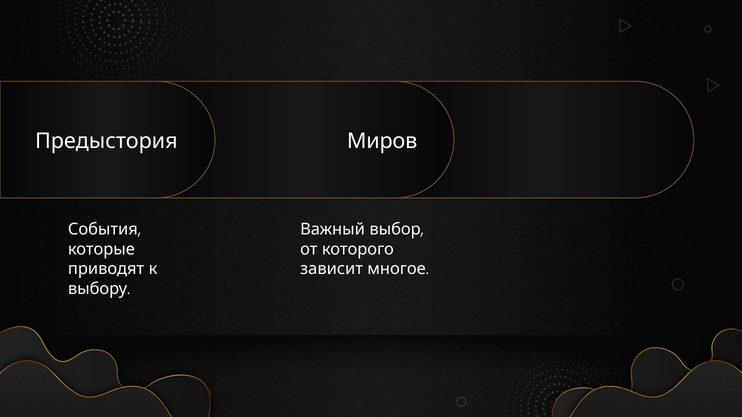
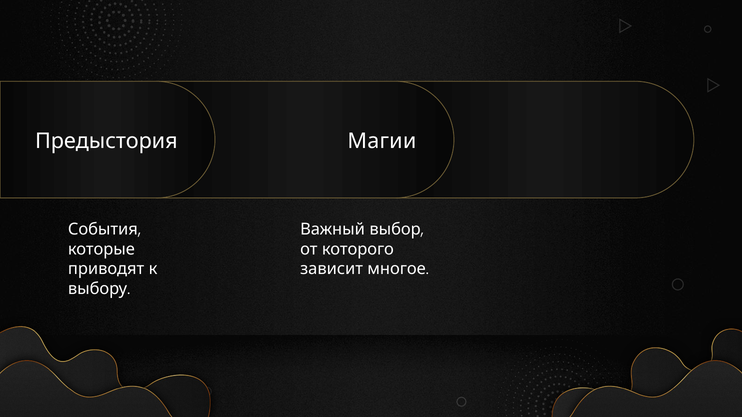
Миров: Миров -> Магии
